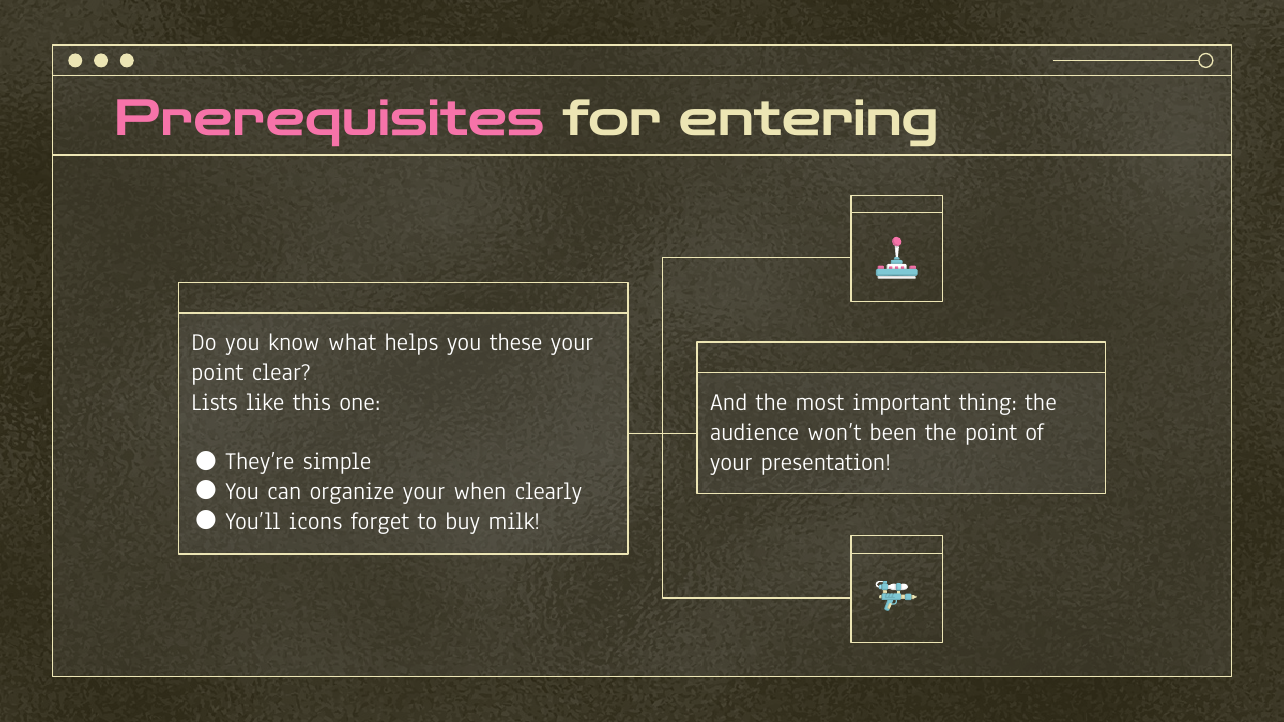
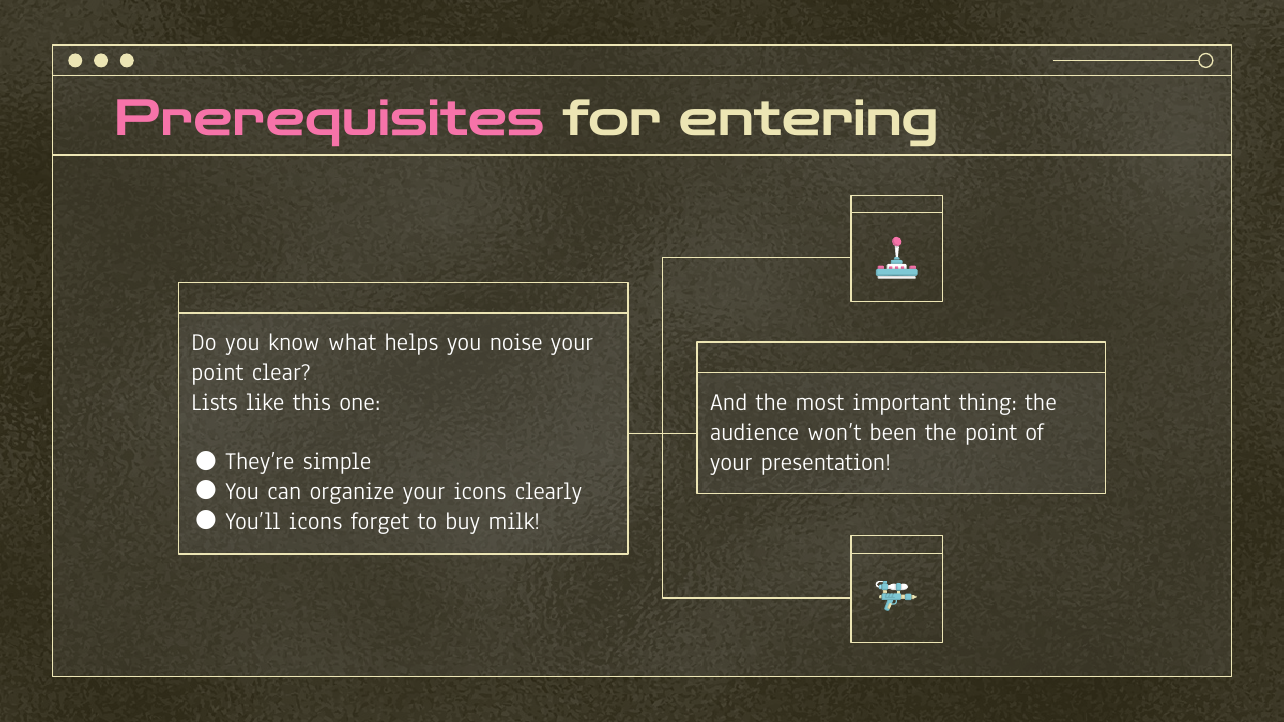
these: these -> noise
your when: when -> icons
